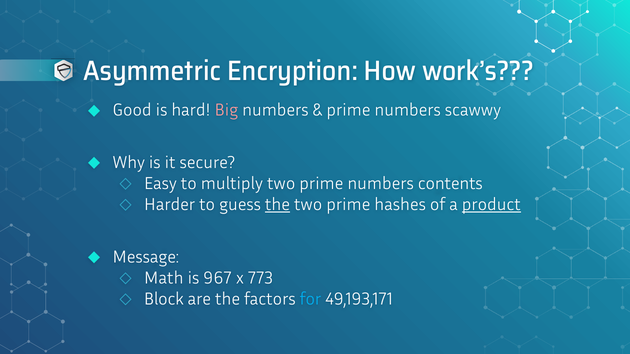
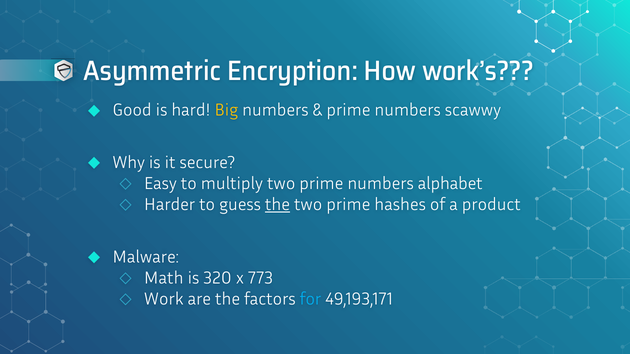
Big colour: pink -> yellow
contents: contents -> alphabet
product underline: present -> none
Message: Message -> Malware
967: 967 -> 320
Block: Block -> Work
